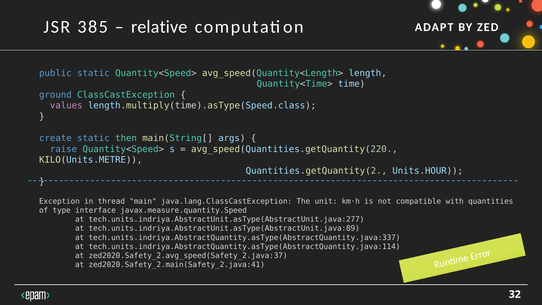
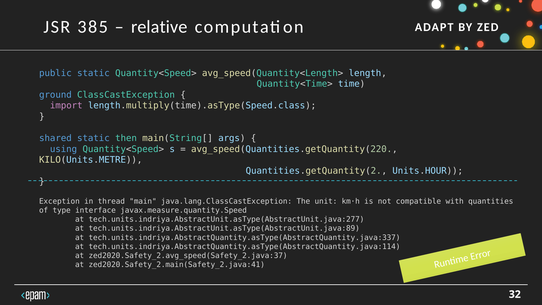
values: values -> import
create: create -> shared
raise: raise -> using
